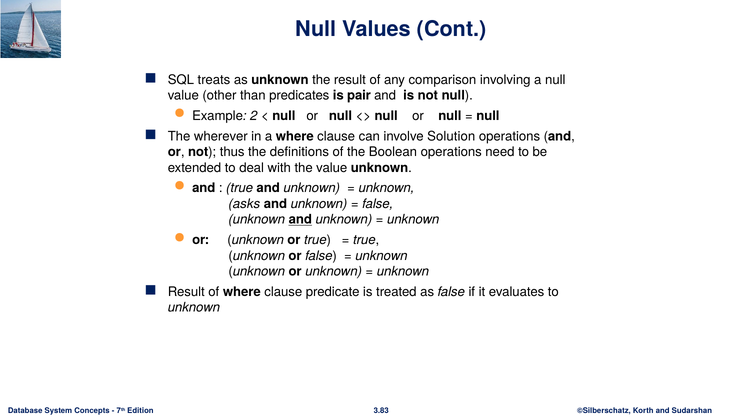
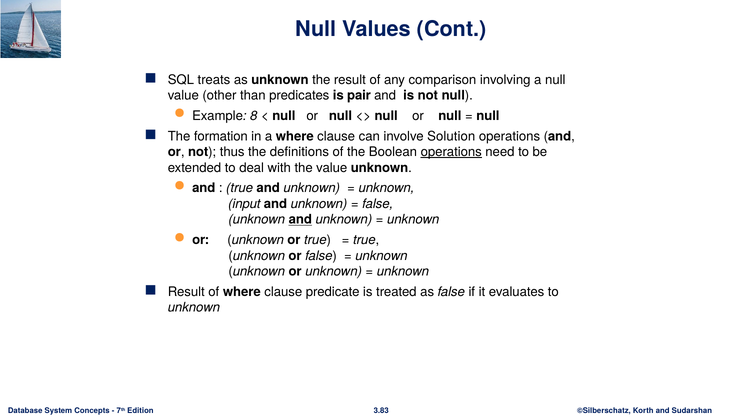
2: 2 -> 8
wherever: wherever -> formation
operations at (451, 152) underline: none -> present
asks: asks -> input
